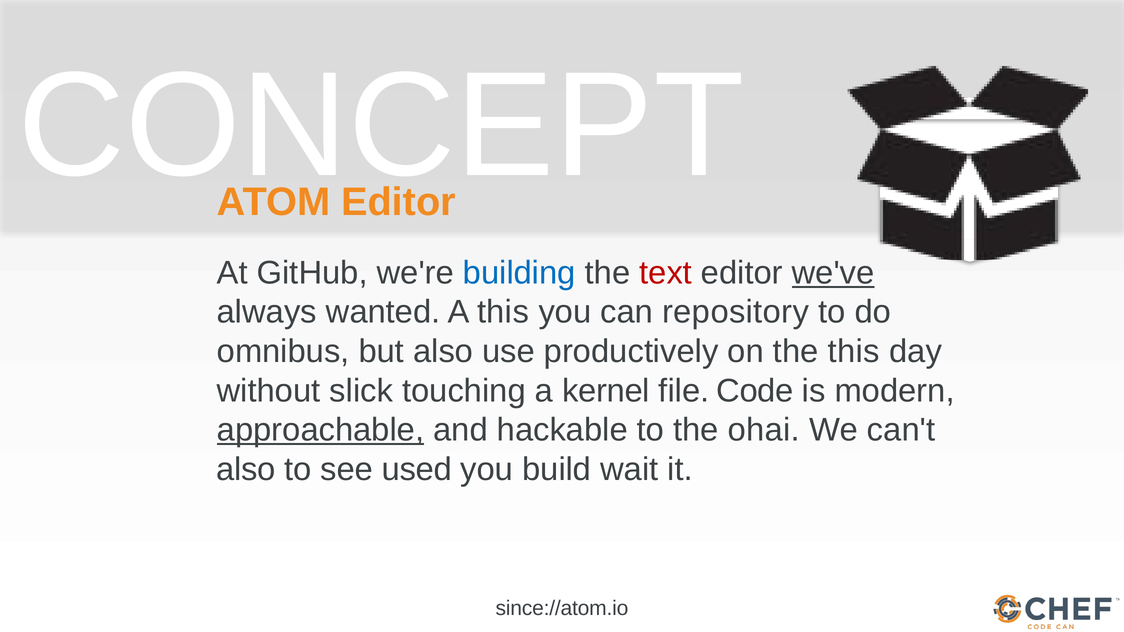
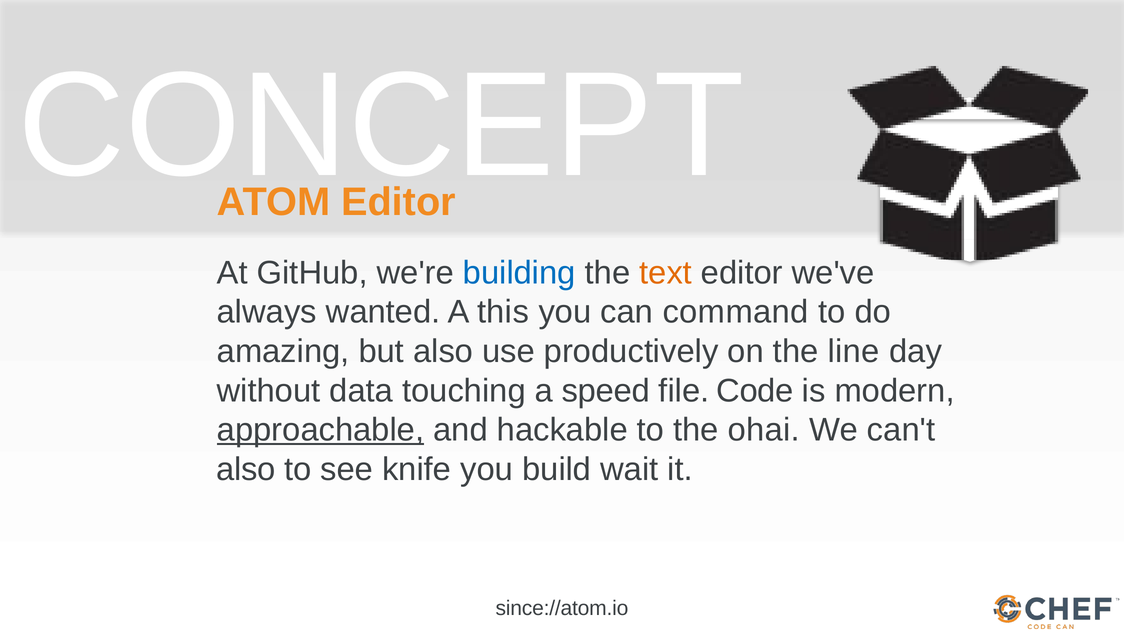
text colour: red -> orange
we've underline: present -> none
repository: repository -> command
omnibus: omnibus -> amazing
the this: this -> line
slick: slick -> data
kernel: kernel -> speed
used: used -> knife
